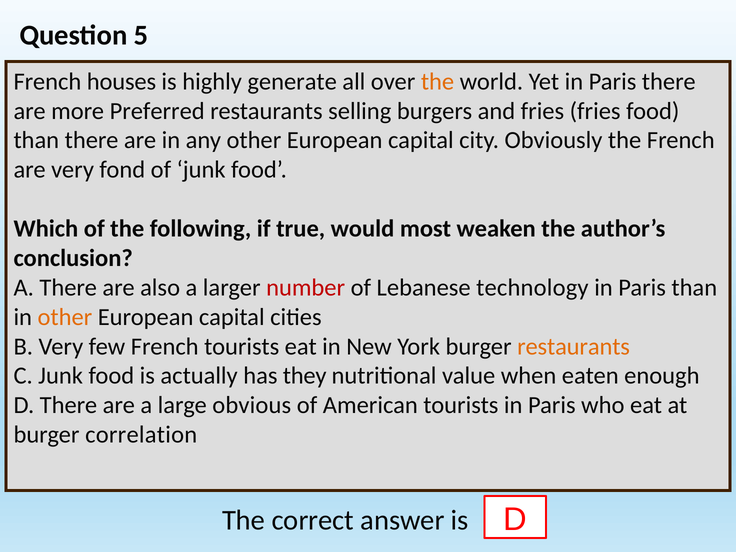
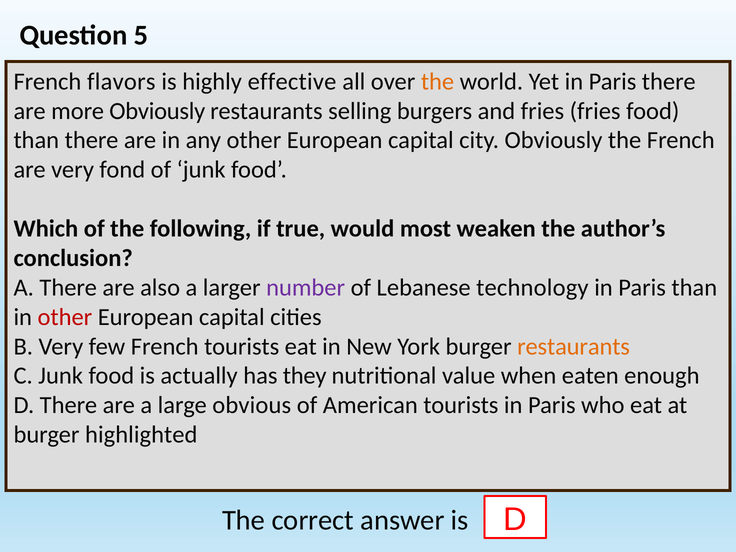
houses: houses -> flavors
generate: generate -> effective
more Preferred: Preferred -> Obviously
number colour: red -> purple
other at (65, 317) colour: orange -> red
correlation: correlation -> highlighted
